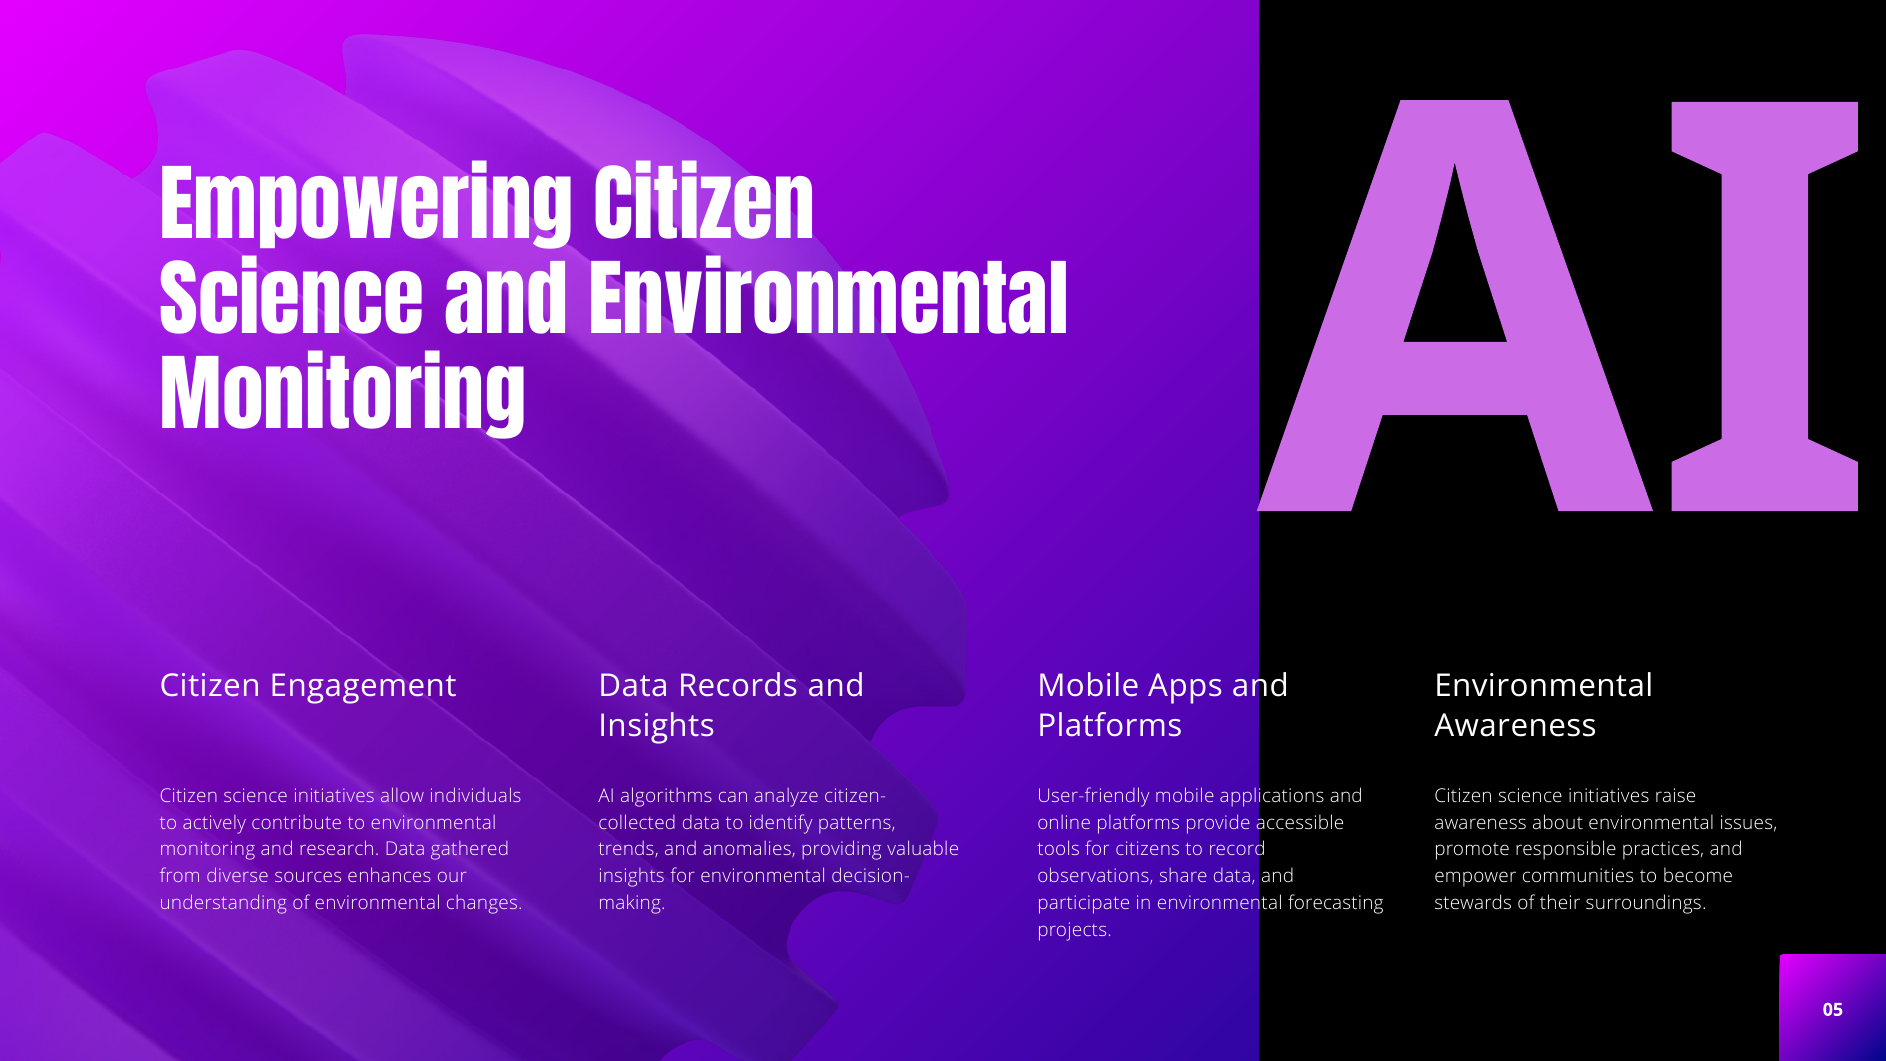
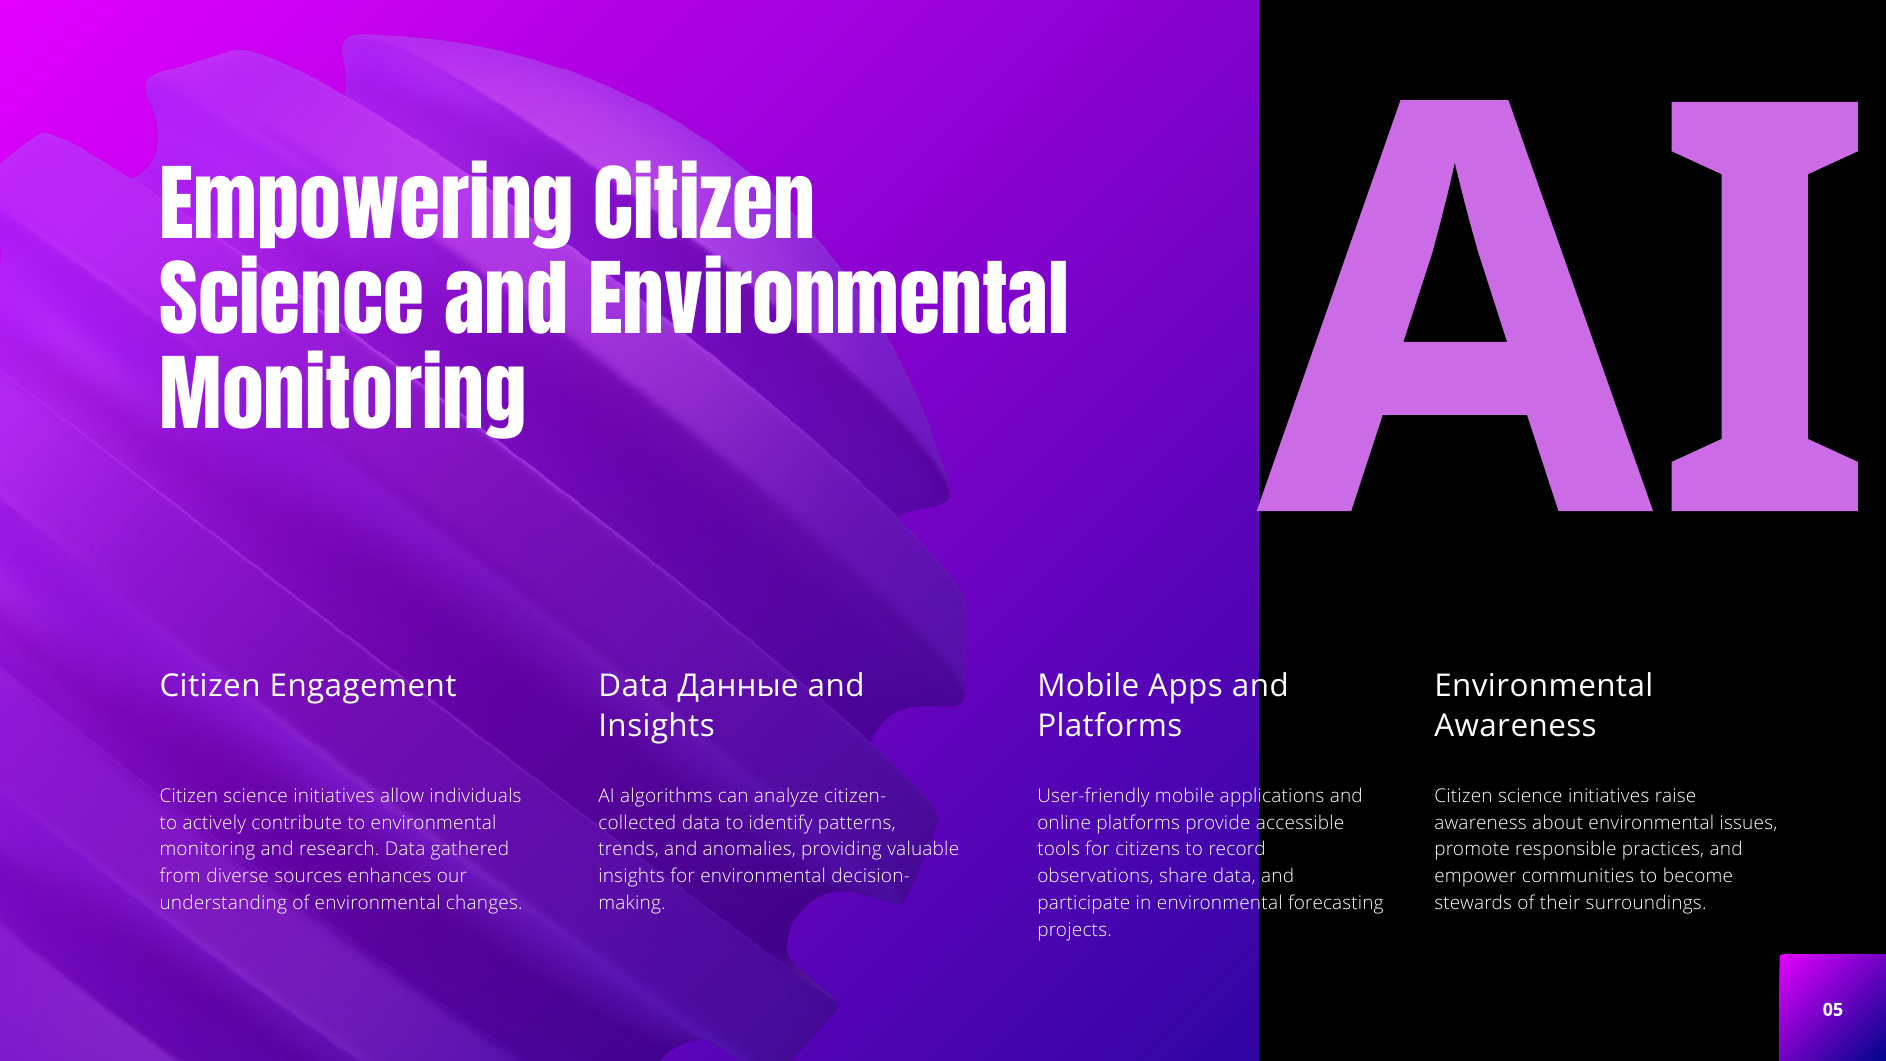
Records: Records -> Данные
